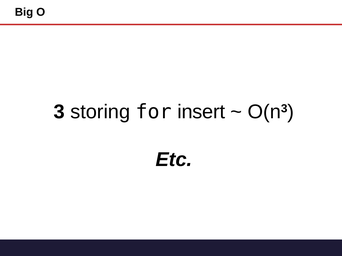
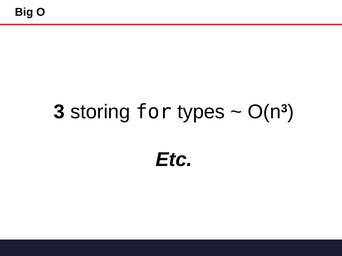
insert: insert -> types
